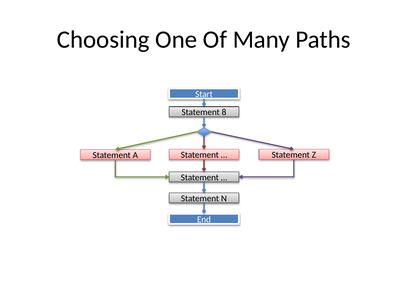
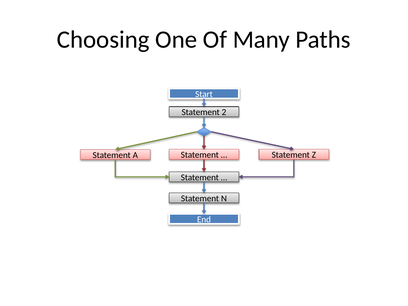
8: 8 -> 2
